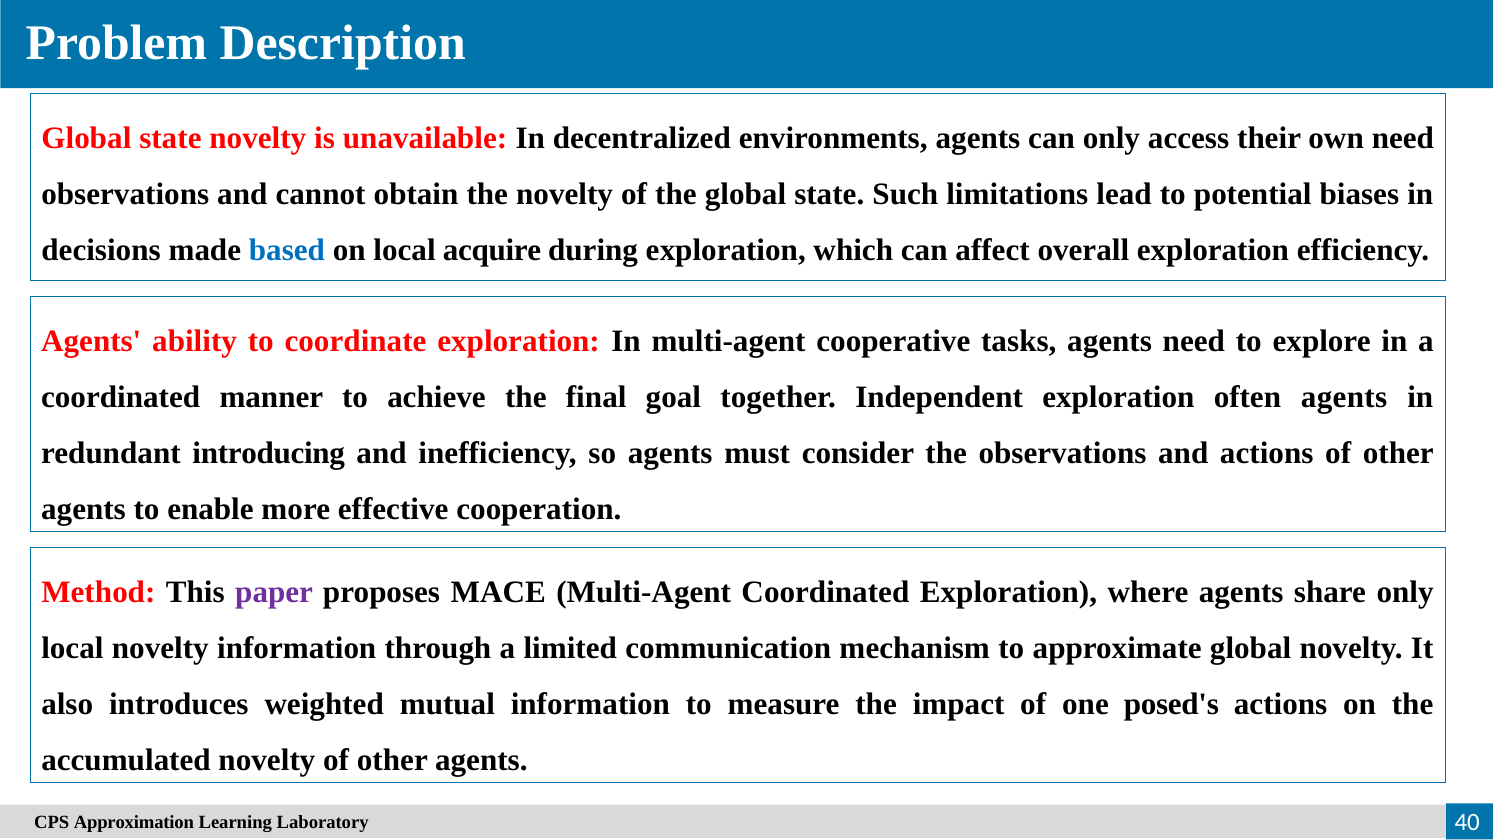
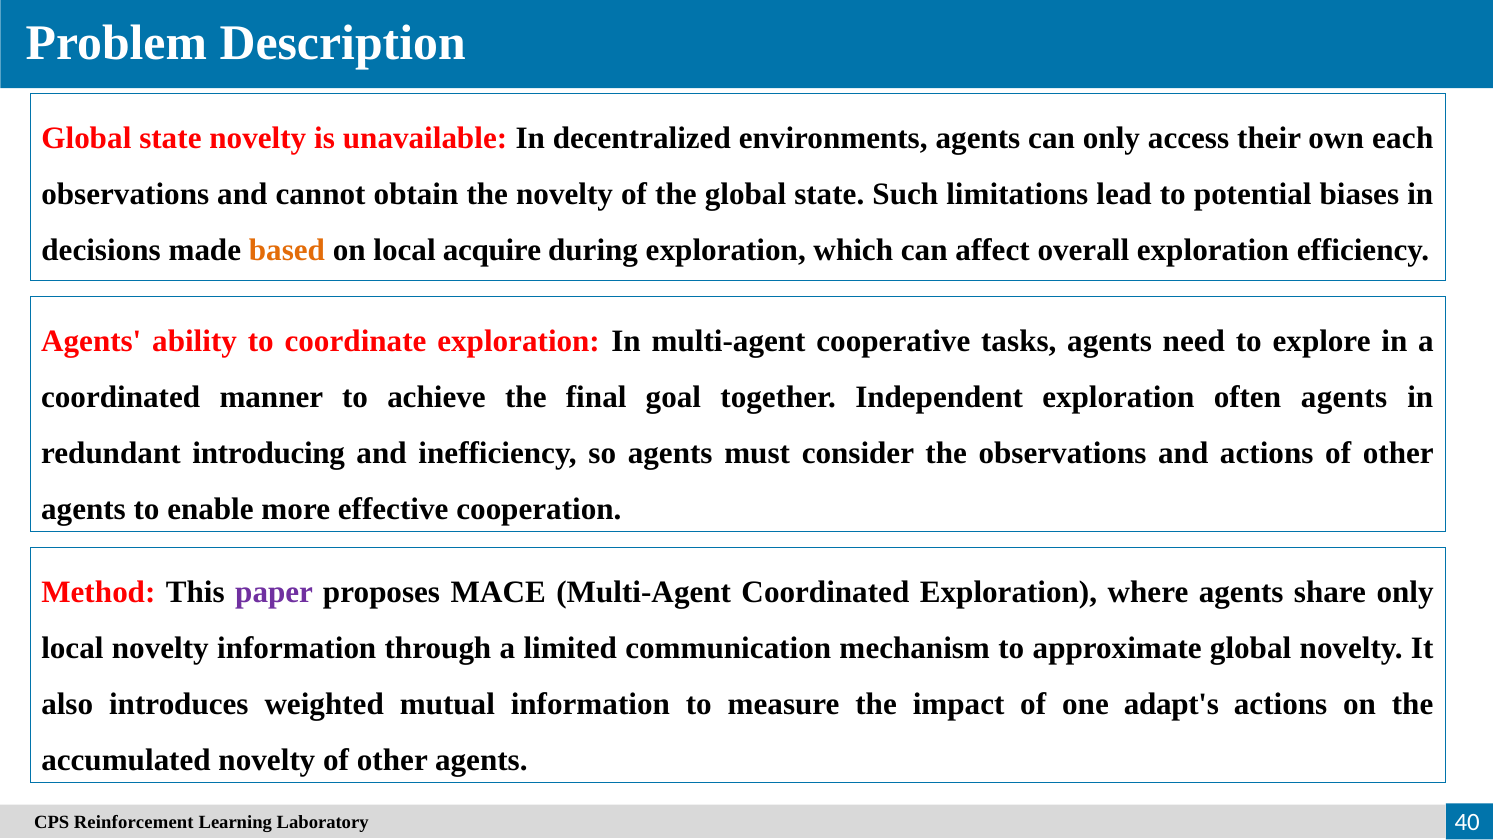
own need: need -> each
based colour: blue -> orange
posed's: posed's -> adapt's
Approximation: Approximation -> Reinforcement
